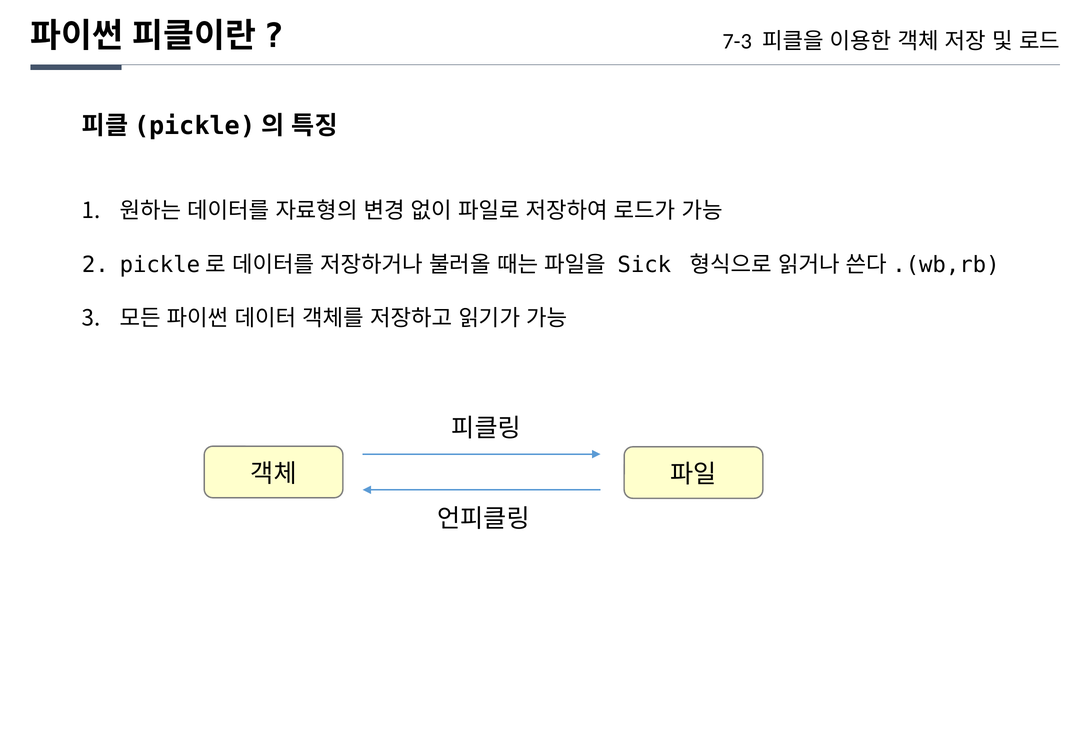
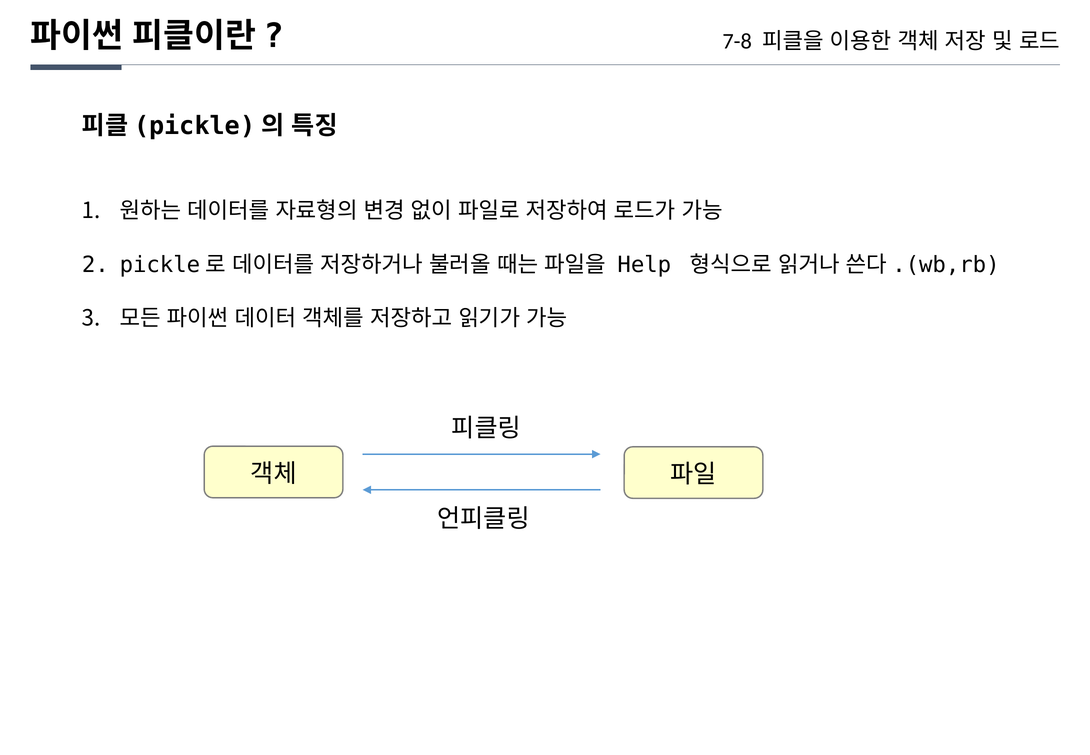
7-3: 7-3 -> 7-8
Sick: Sick -> Help
